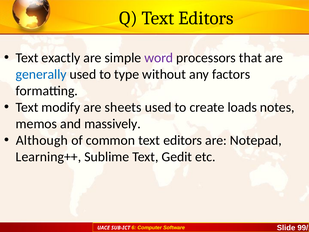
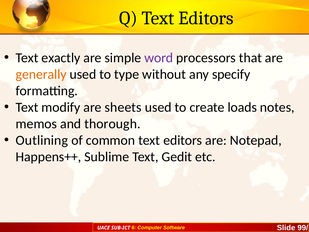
generally colour: blue -> orange
factors: factors -> specify
massively: massively -> thorough
Although: Although -> Outlining
Learning++: Learning++ -> Happens++
